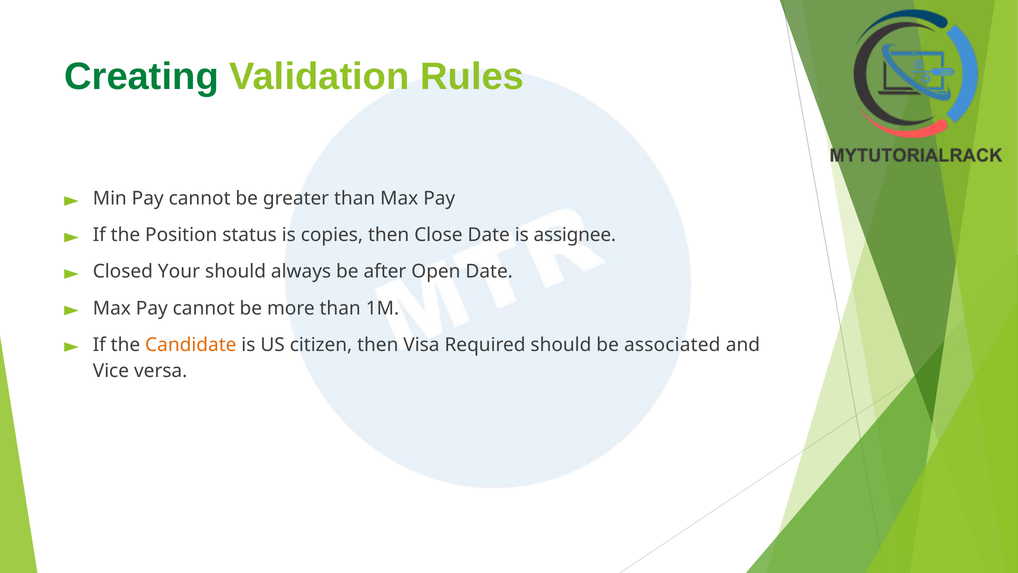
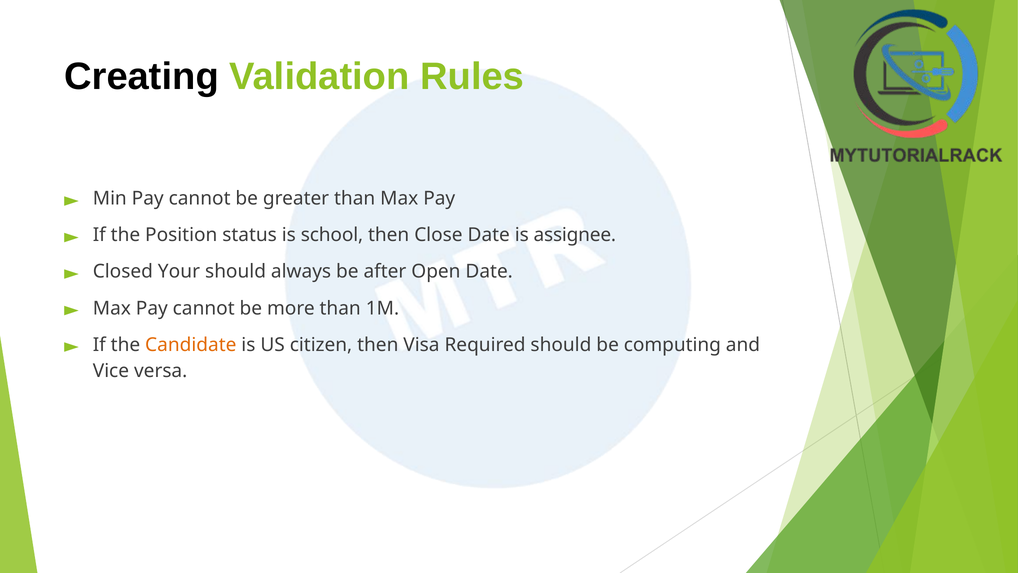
Creating colour: green -> black
copies: copies -> school
associated: associated -> computing
